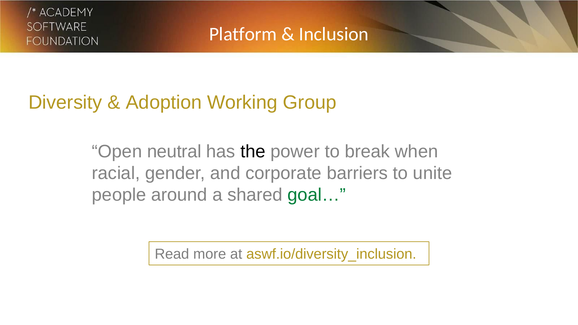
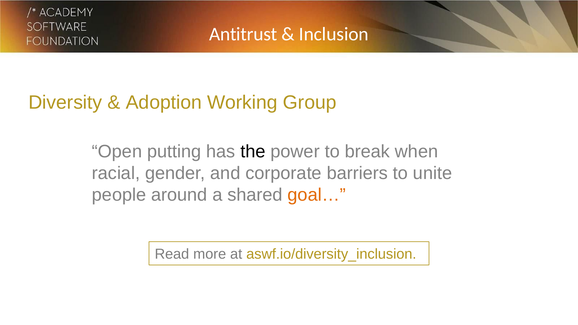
Platform: Platform -> Antitrust
neutral: neutral -> putting
goal… colour: green -> orange
